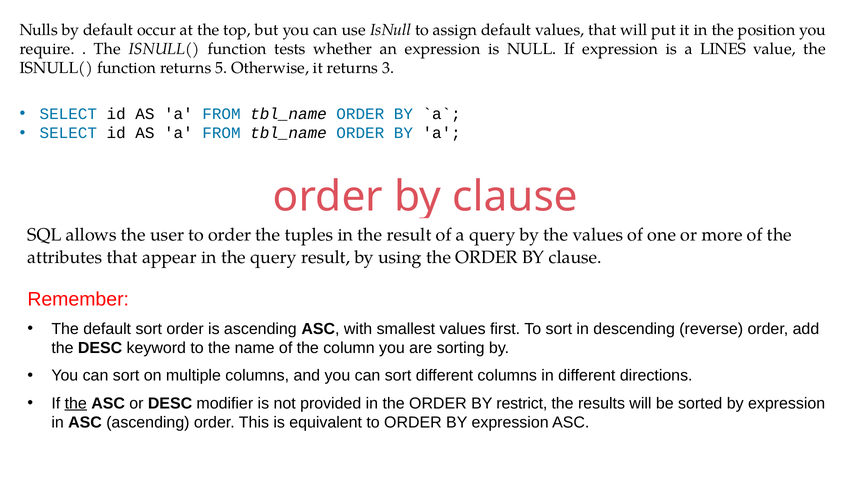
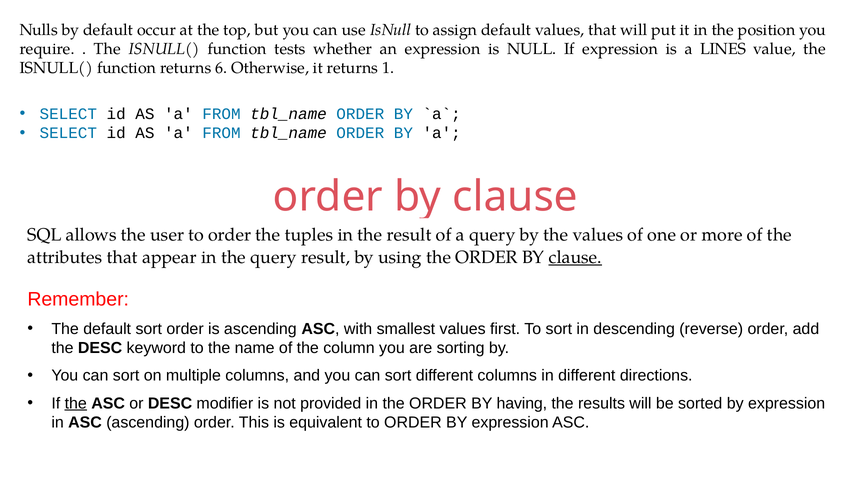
5: 5 -> 6
3: 3 -> 1
clause at (575, 257) underline: none -> present
restrict: restrict -> having
